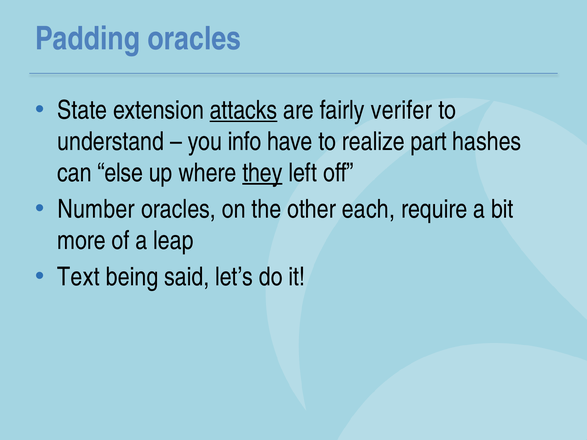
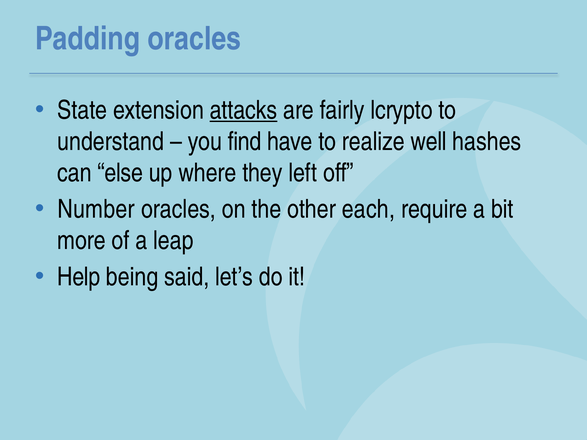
verifer: verifer -> lcrypto
info: info -> find
part: part -> well
they underline: present -> none
Text: Text -> Help
